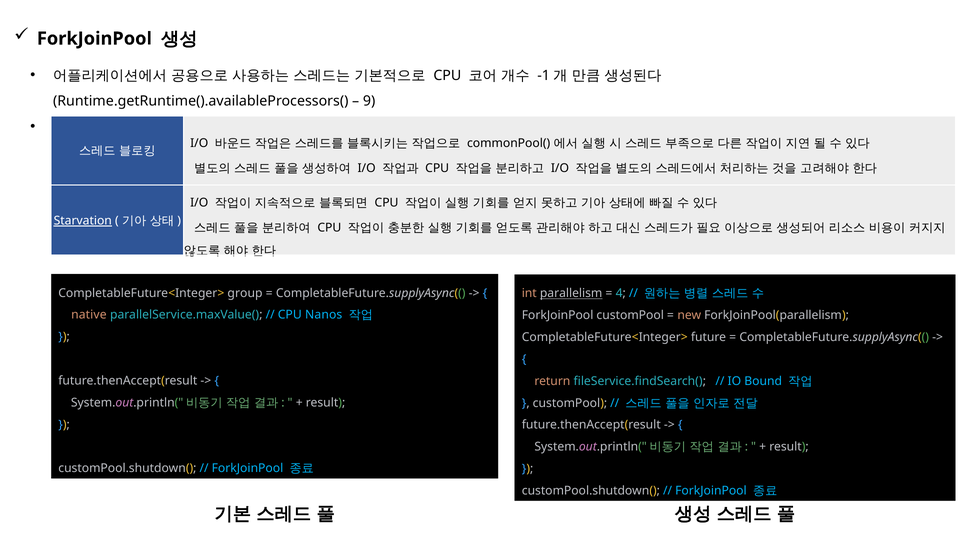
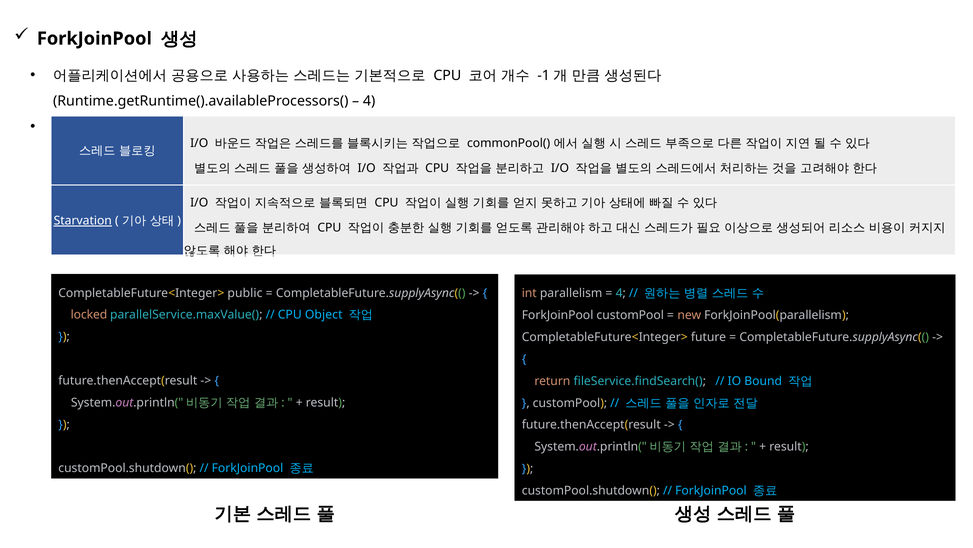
9 at (369, 101): 9 -> 4
group: group -> public
parallelism underline: present -> none
native: native -> locked
Nanos: Nanos -> Object
